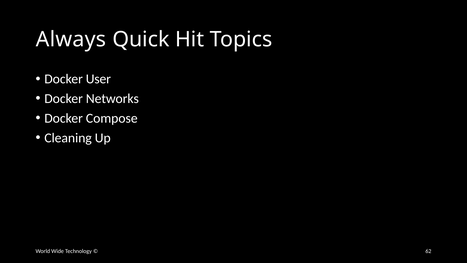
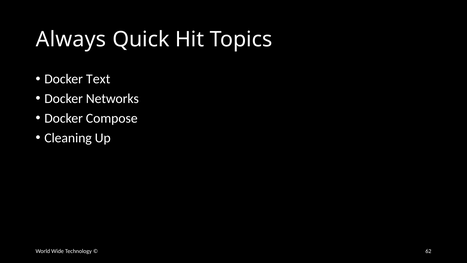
User: User -> Text
